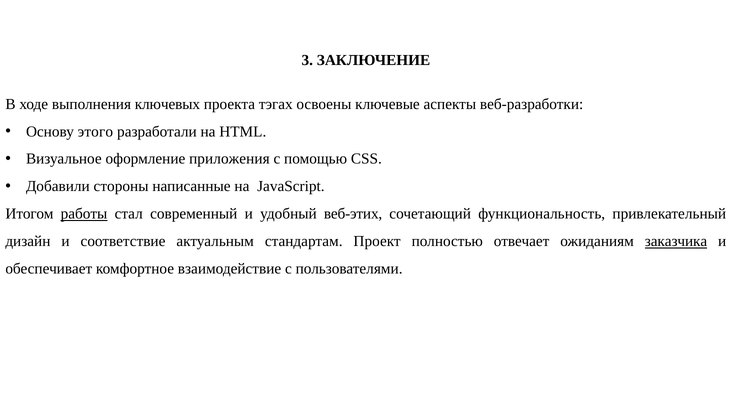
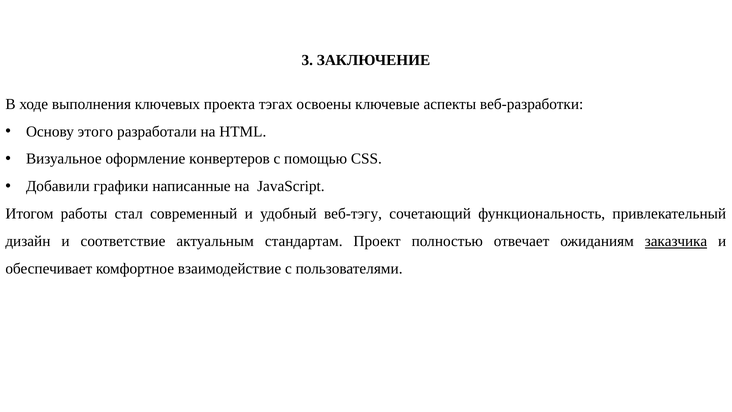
приложения: приложения -> конвертеров
стороны: стороны -> графики
работы underline: present -> none
веб-этих: веб-этих -> веб-тэгу
